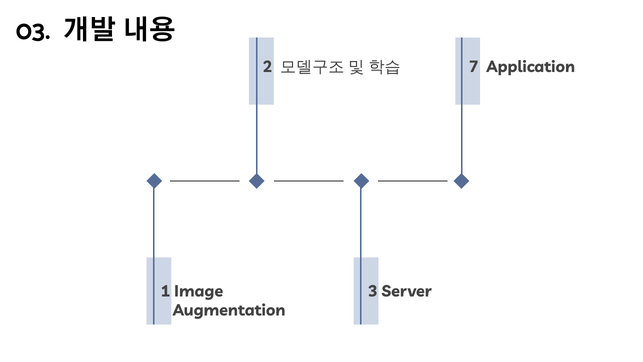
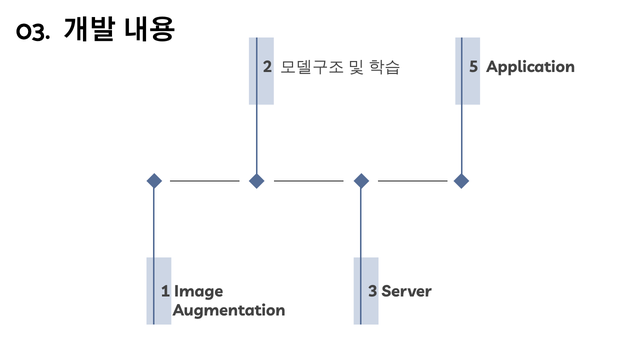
7: 7 -> 5
